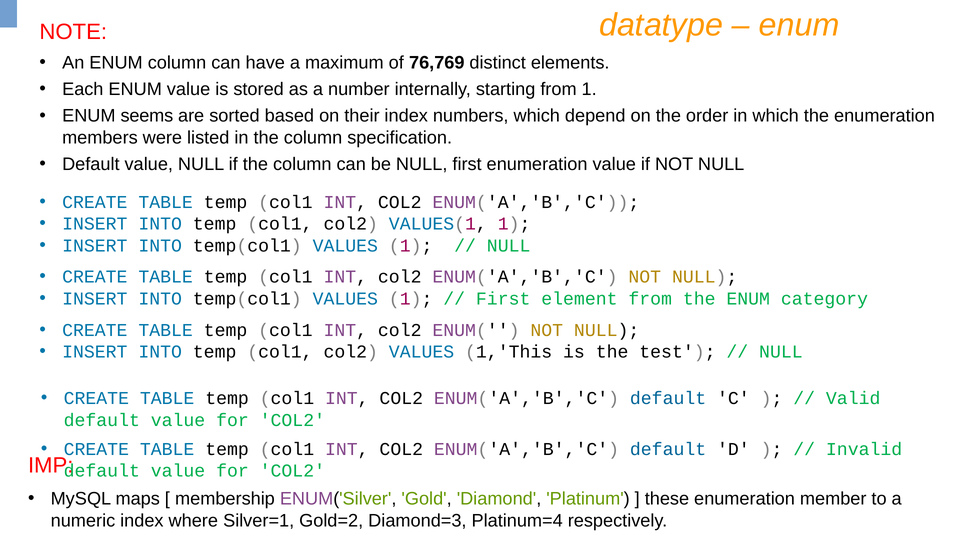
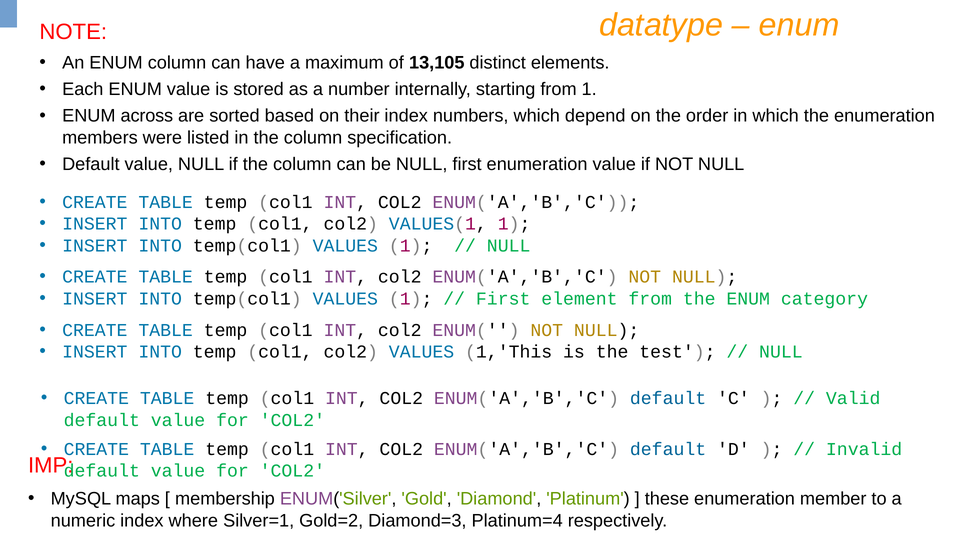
76,769: 76,769 -> 13,105
seems: seems -> across
